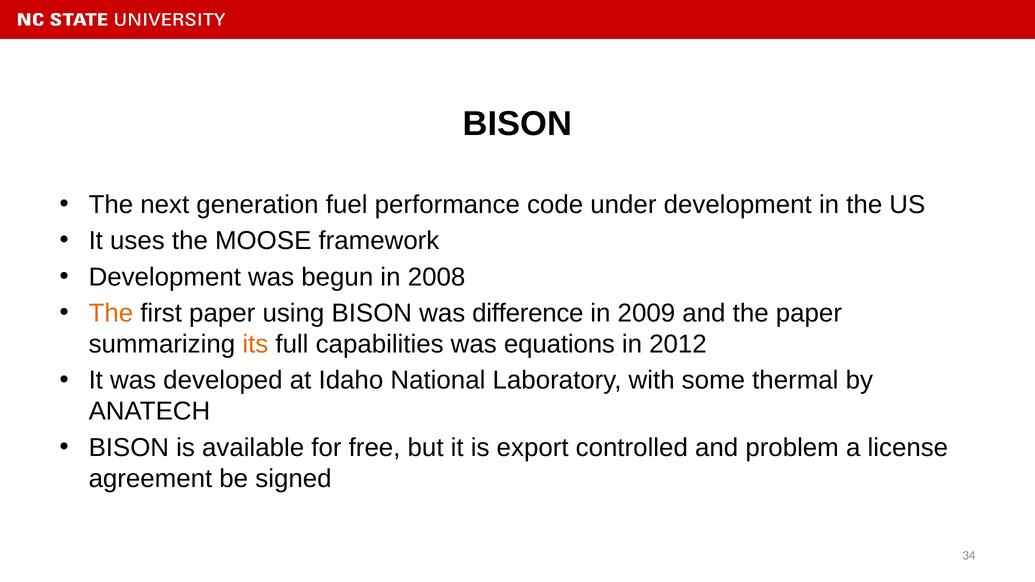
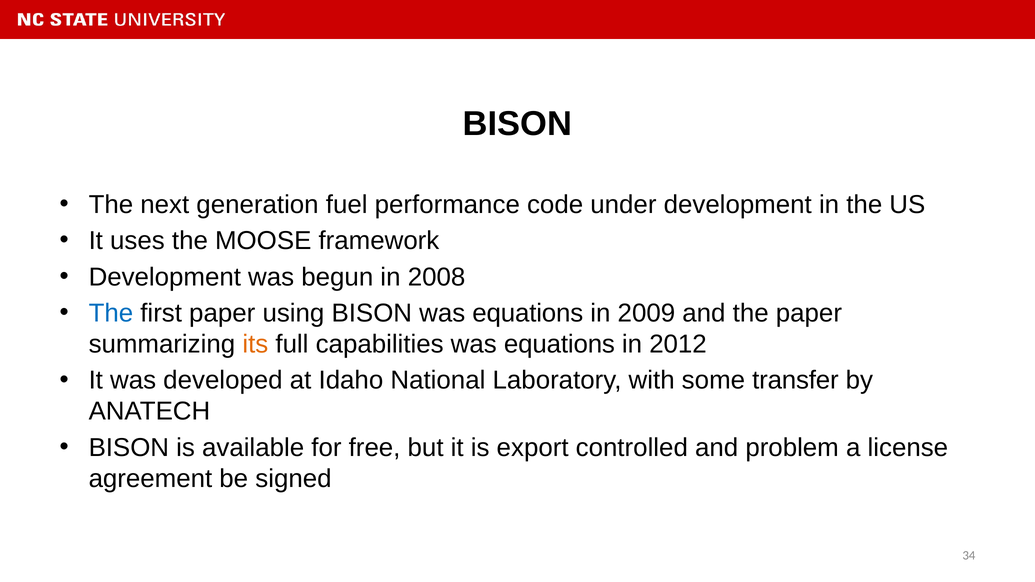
The at (111, 313) colour: orange -> blue
BISON was difference: difference -> equations
thermal: thermal -> transfer
